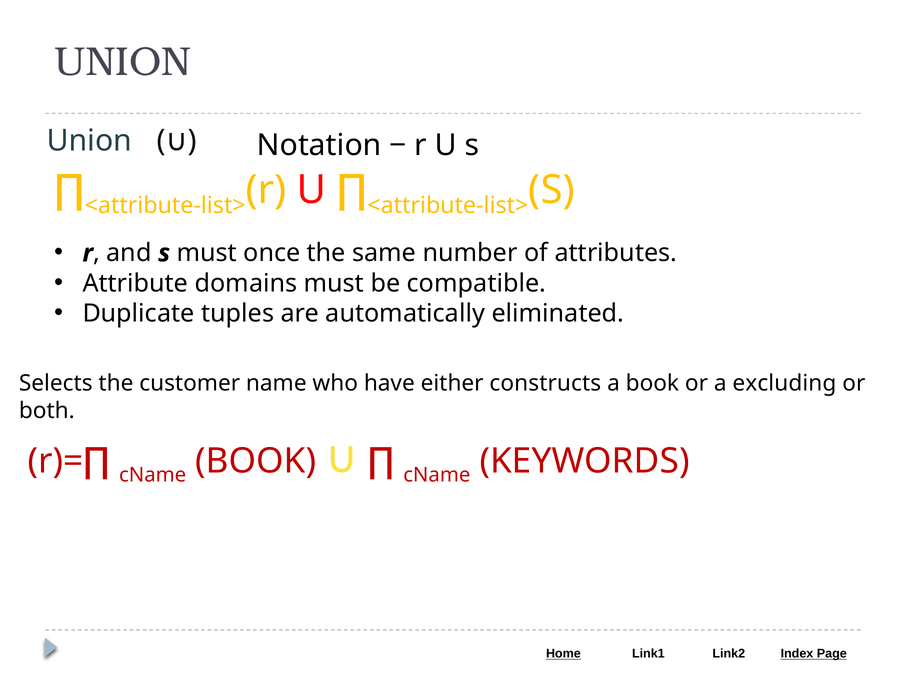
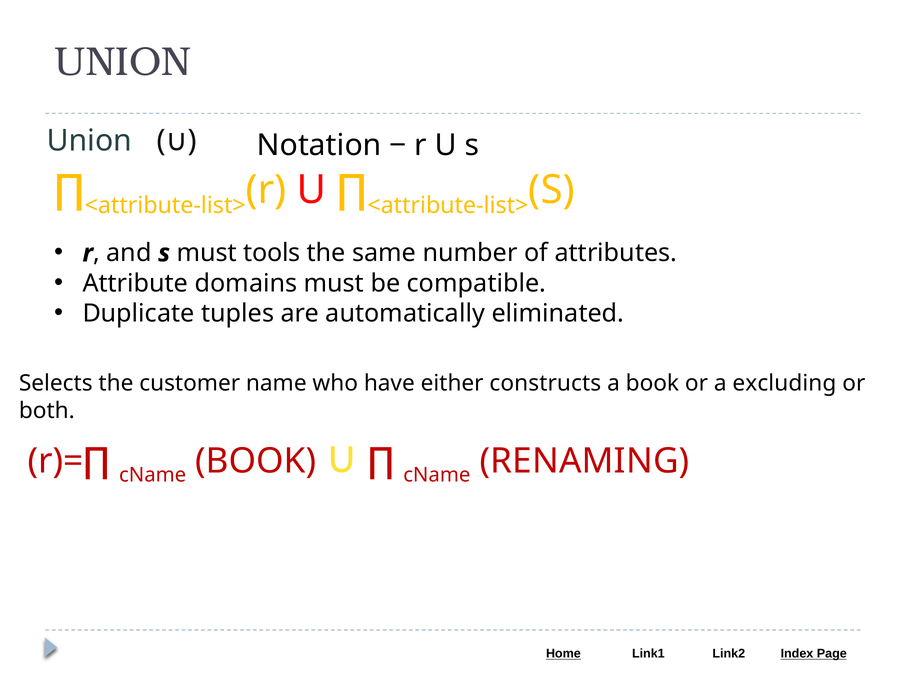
once: once -> tools
KEYWORDS: KEYWORDS -> RENAMING
